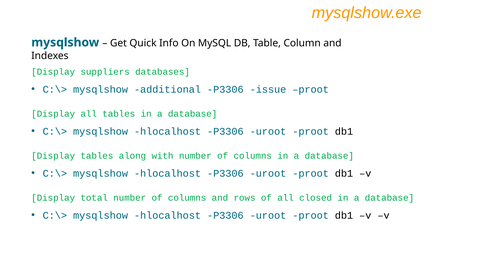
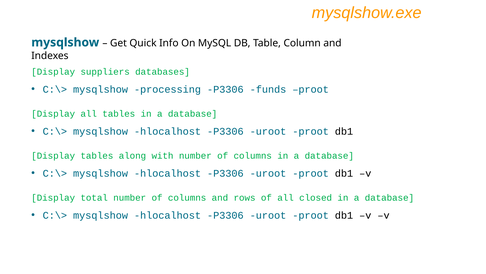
additional: additional -> processing
issue: issue -> funds
